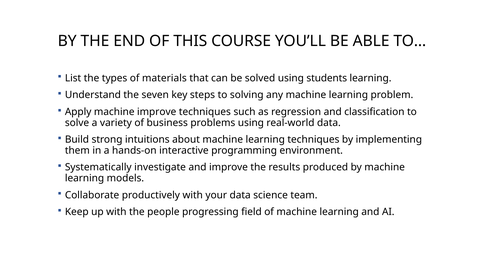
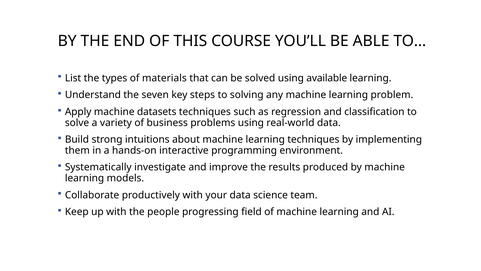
students: students -> available
machine improve: improve -> datasets
